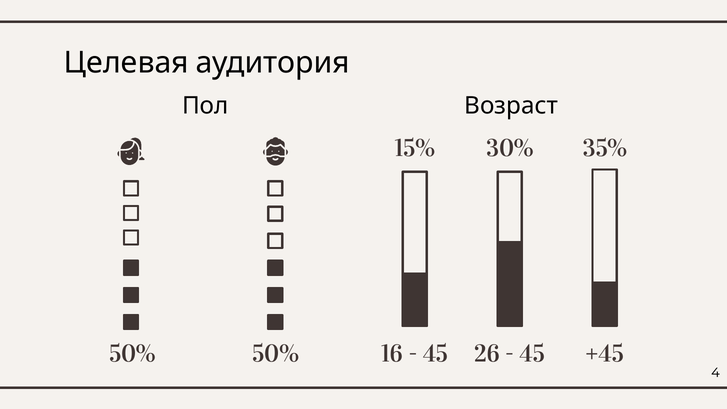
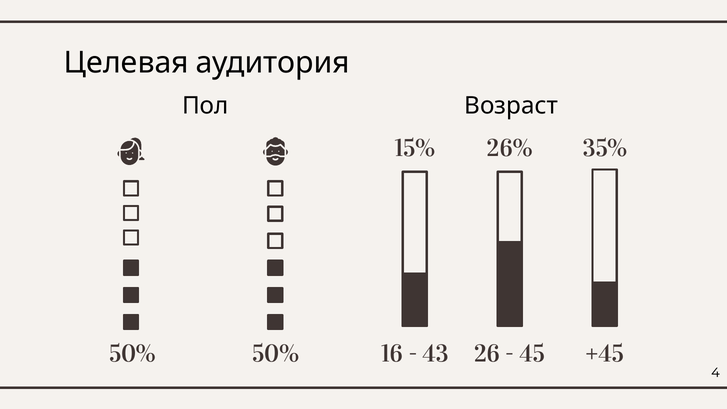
30%: 30% -> 26%
45 at (436, 354): 45 -> 43
